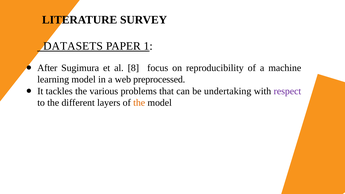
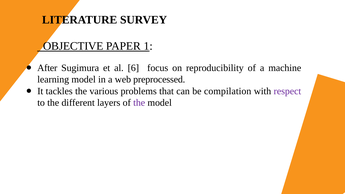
DATASETS: DATASETS -> OBJECTIVE
8: 8 -> 6
undertaking: undertaking -> compilation
the at (139, 103) colour: orange -> purple
